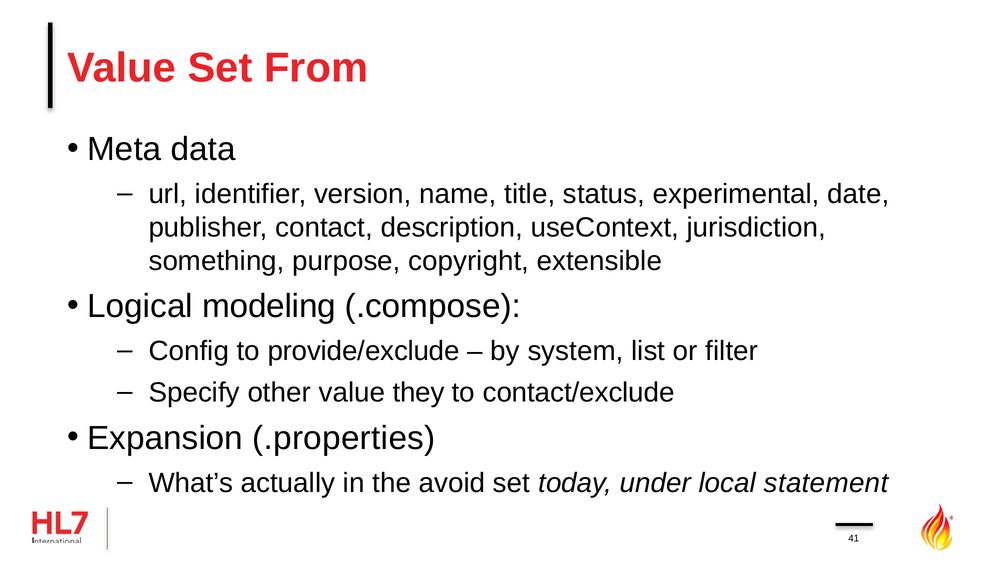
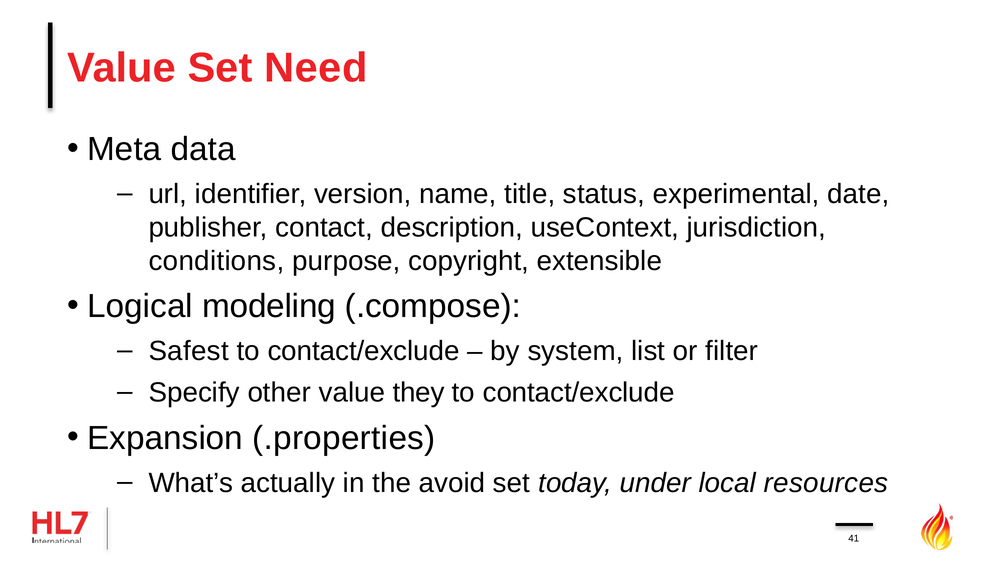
From: From -> Need
something: something -> conditions
Config: Config -> Safest
provide/exclude at (364, 351): provide/exclude -> contact/exclude
statement: statement -> resources
